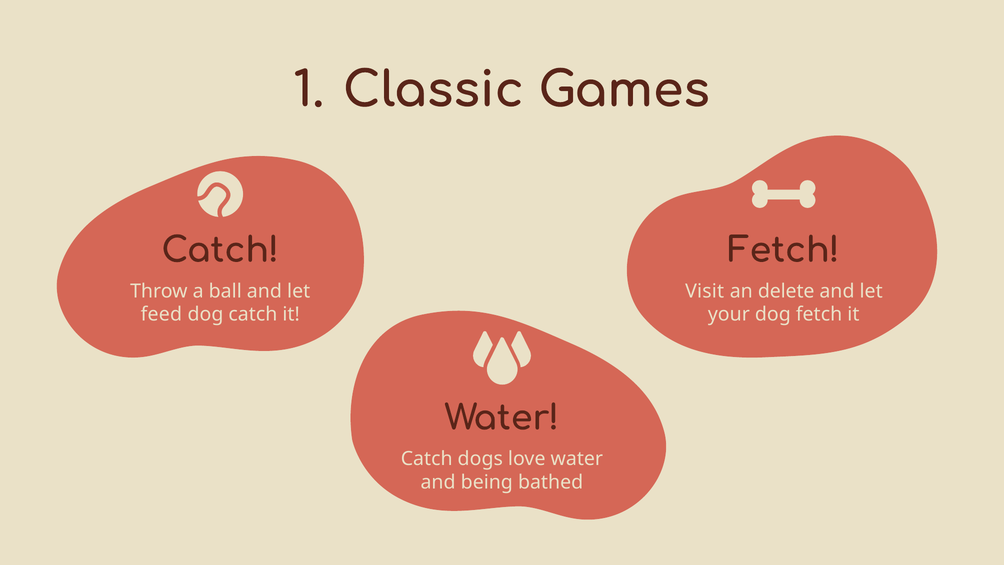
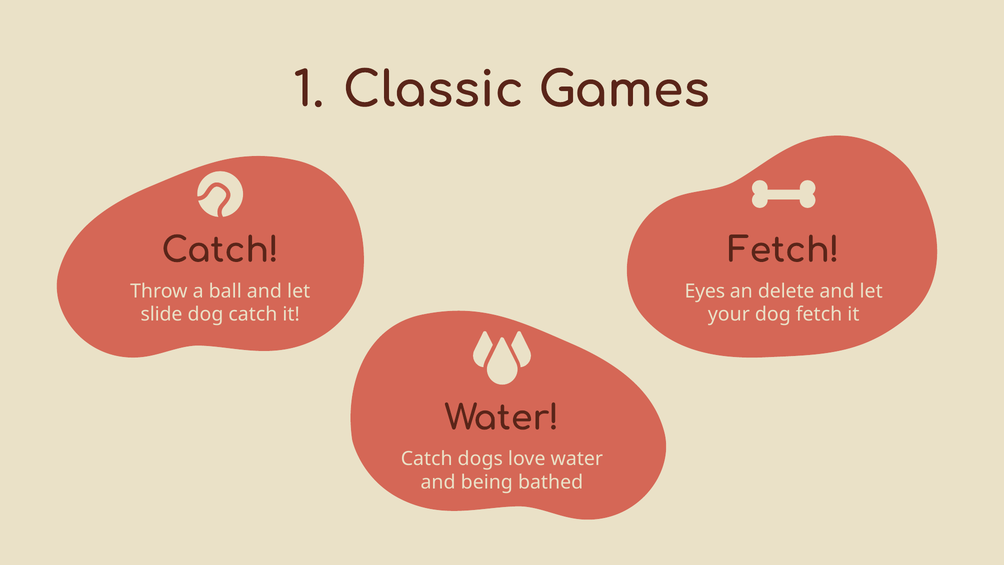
Visit: Visit -> Eyes
feed: feed -> slide
